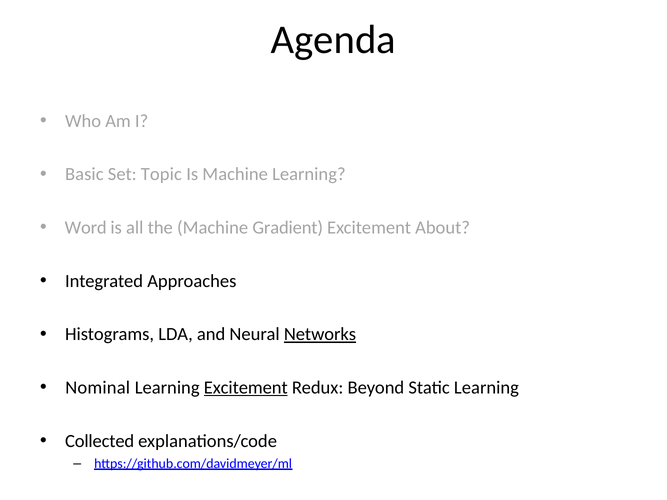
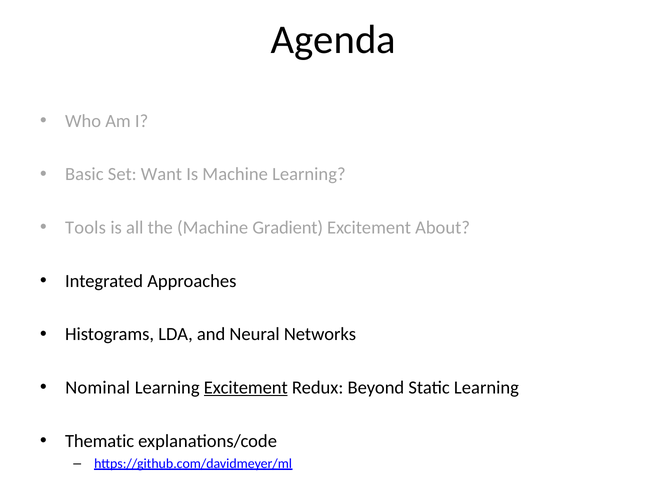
Topic: Topic -> Want
Word: Word -> Tools
Networks underline: present -> none
Collected: Collected -> Thematic
